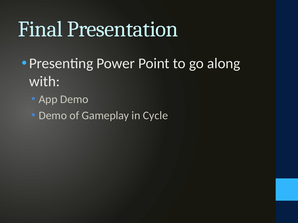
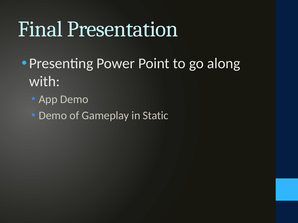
Cycle: Cycle -> Static
